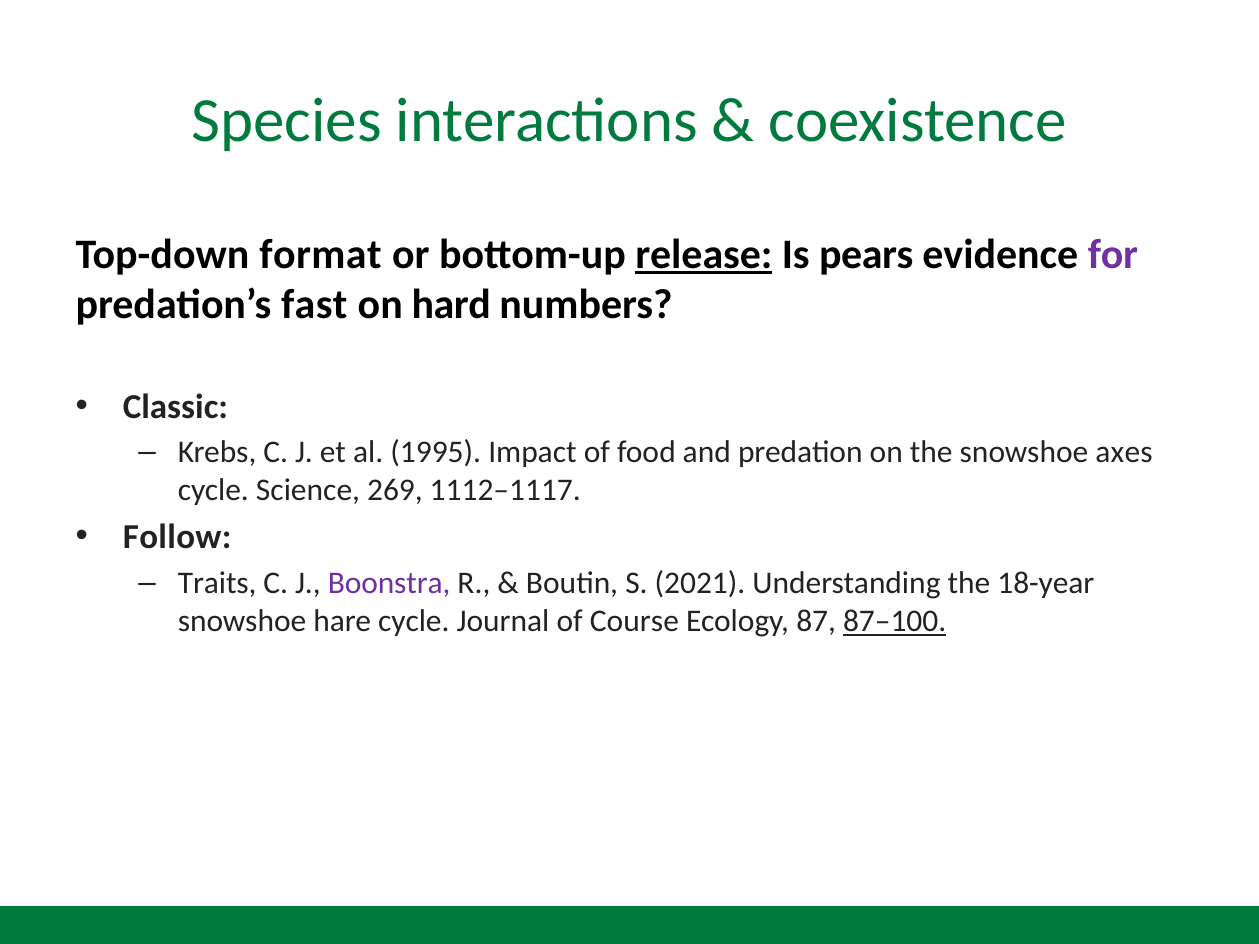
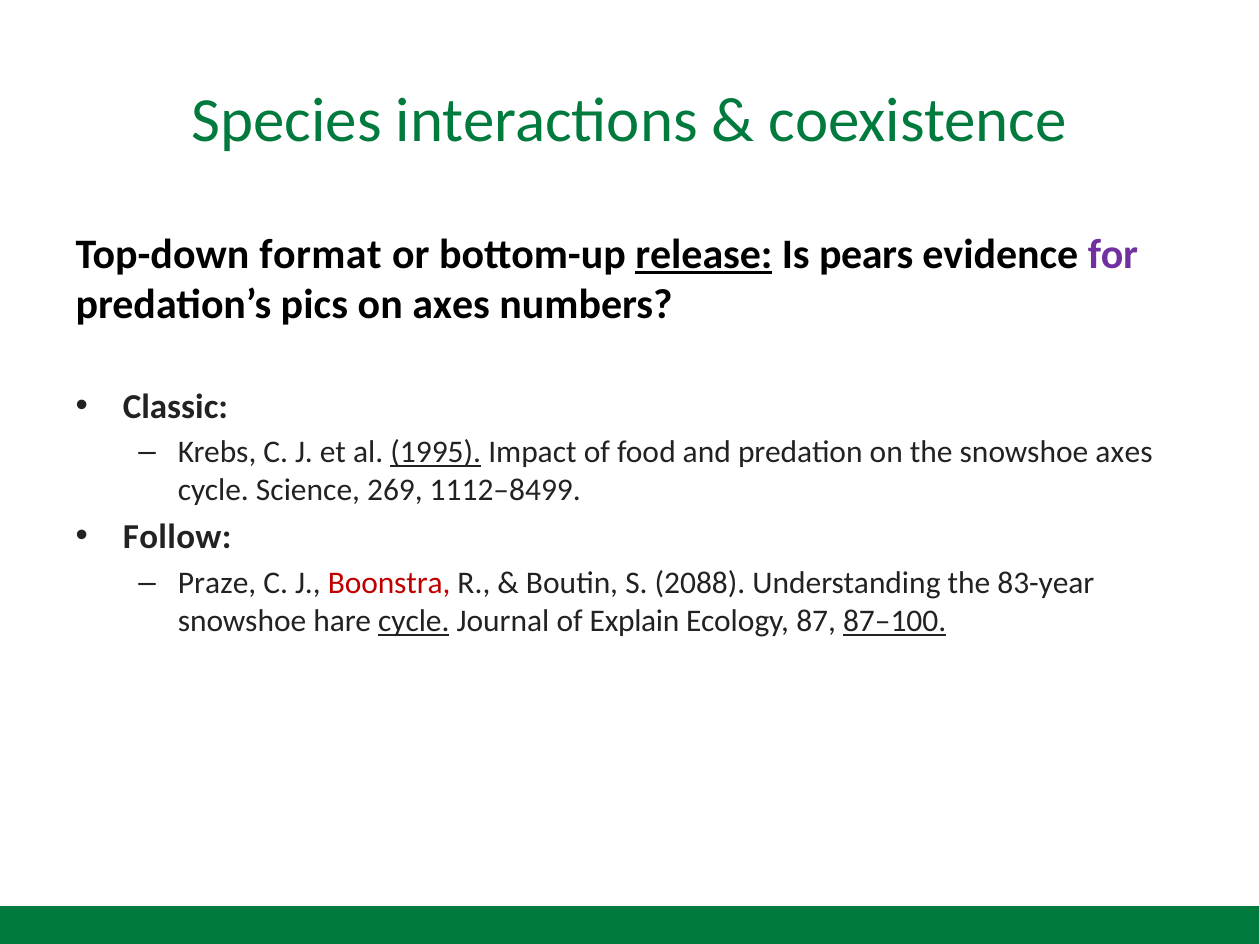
fast: fast -> pics
on hard: hard -> axes
1995 underline: none -> present
1112–1117: 1112–1117 -> 1112–8499
Traits: Traits -> Praze
Boonstra colour: purple -> red
2021: 2021 -> 2088
18-year: 18-year -> 83-year
cycle at (414, 621) underline: none -> present
Course: Course -> Explain
